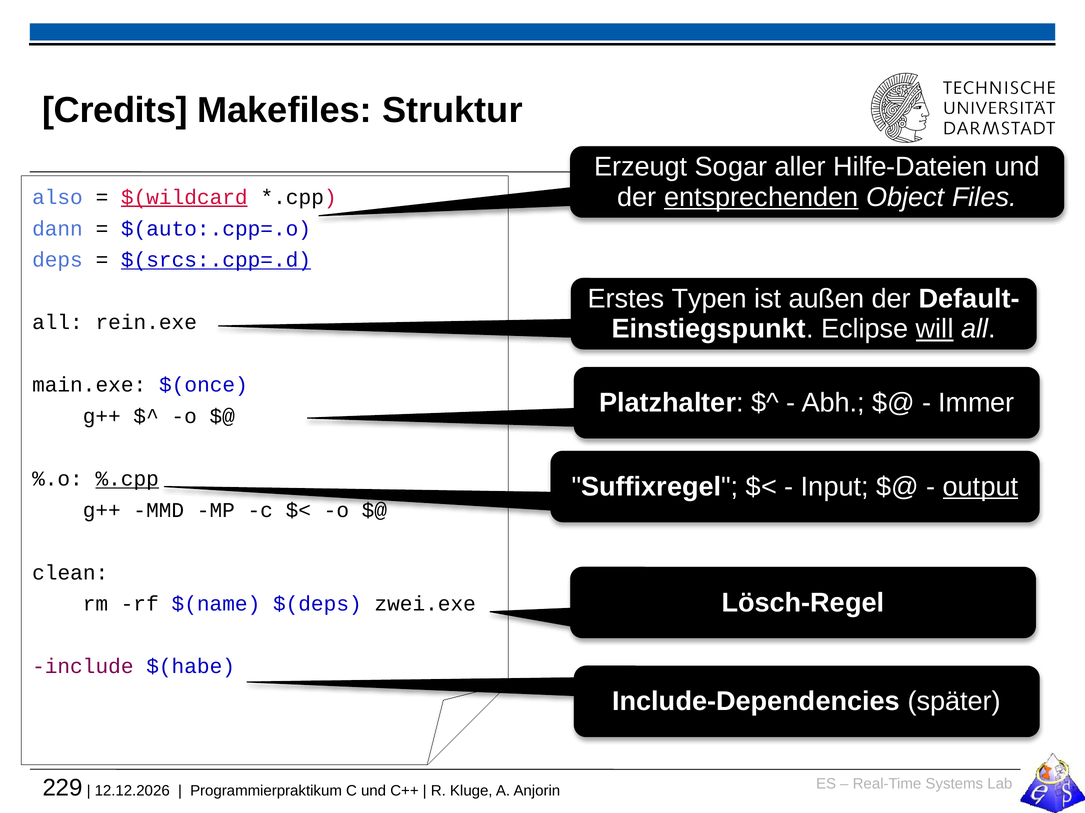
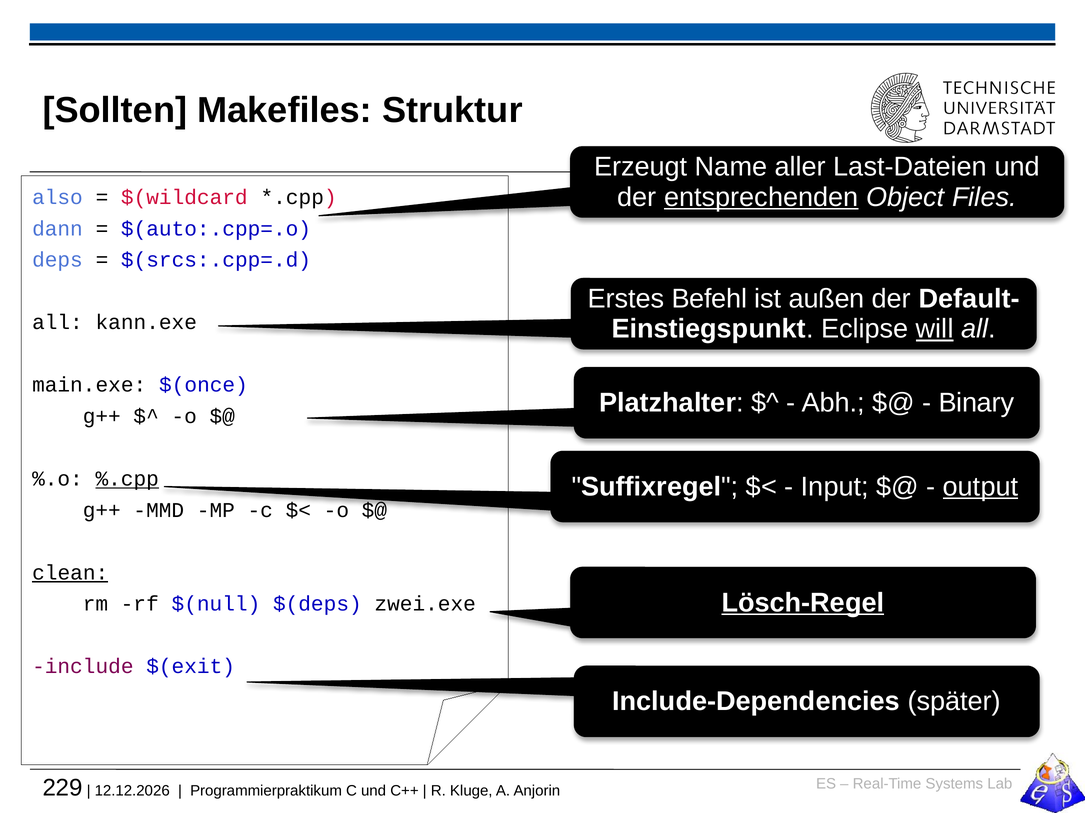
Credits: Credits -> Sollten
Sogar: Sogar -> Name
Hilfe-Dateien: Hilfe-Dateien -> Last-Dateien
$(wildcard underline: present -> none
$(srcs:.cpp=.d underline: present -> none
Typen: Typen -> Befehl
rein.exe: rein.exe -> kann.exe
Immer: Immer -> Binary
clean underline: none -> present
Lösch-Regel underline: none -> present
$(name: $(name -> $(null
$(habe: $(habe -> $(exit
